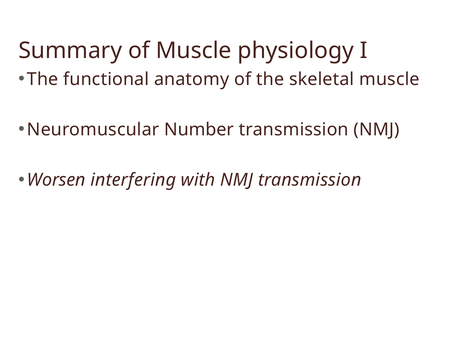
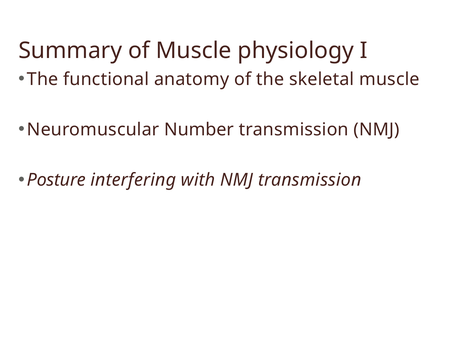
Worsen: Worsen -> Posture
